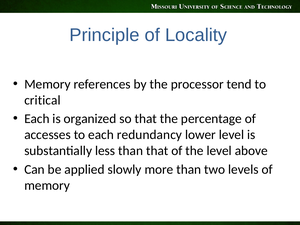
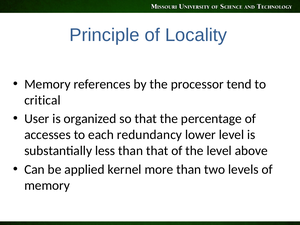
Each at (37, 119): Each -> User
slowly: slowly -> kernel
